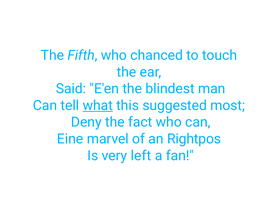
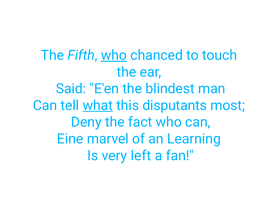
who at (114, 55) underline: none -> present
suggested: suggested -> disputants
Rightpos: Rightpos -> Learning
